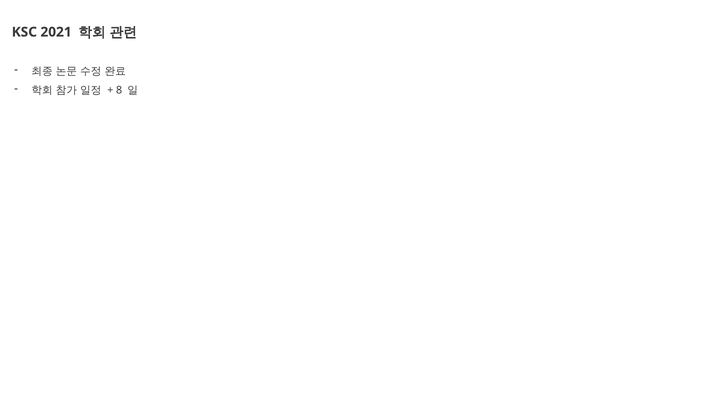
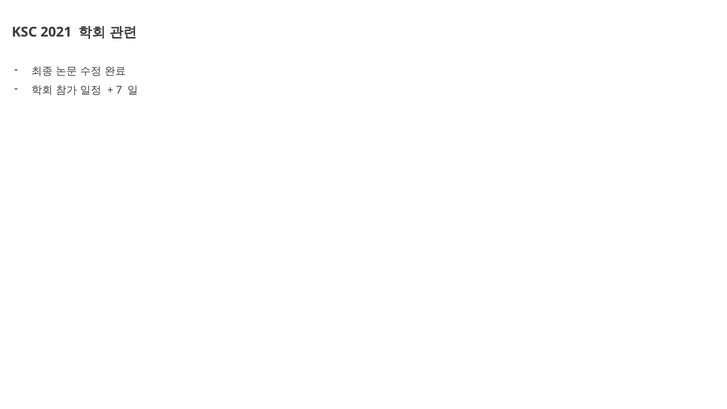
8: 8 -> 7
